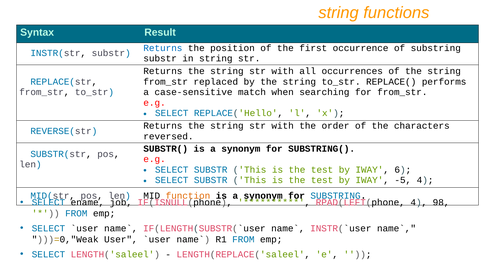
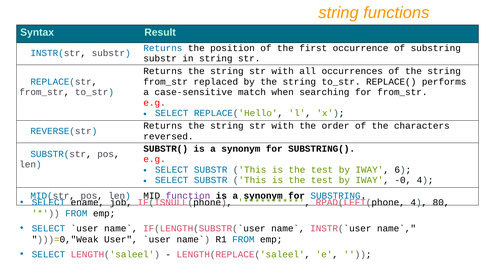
-5: -5 -> -0
function colour: orange -> purple
98: 98 -> 80
